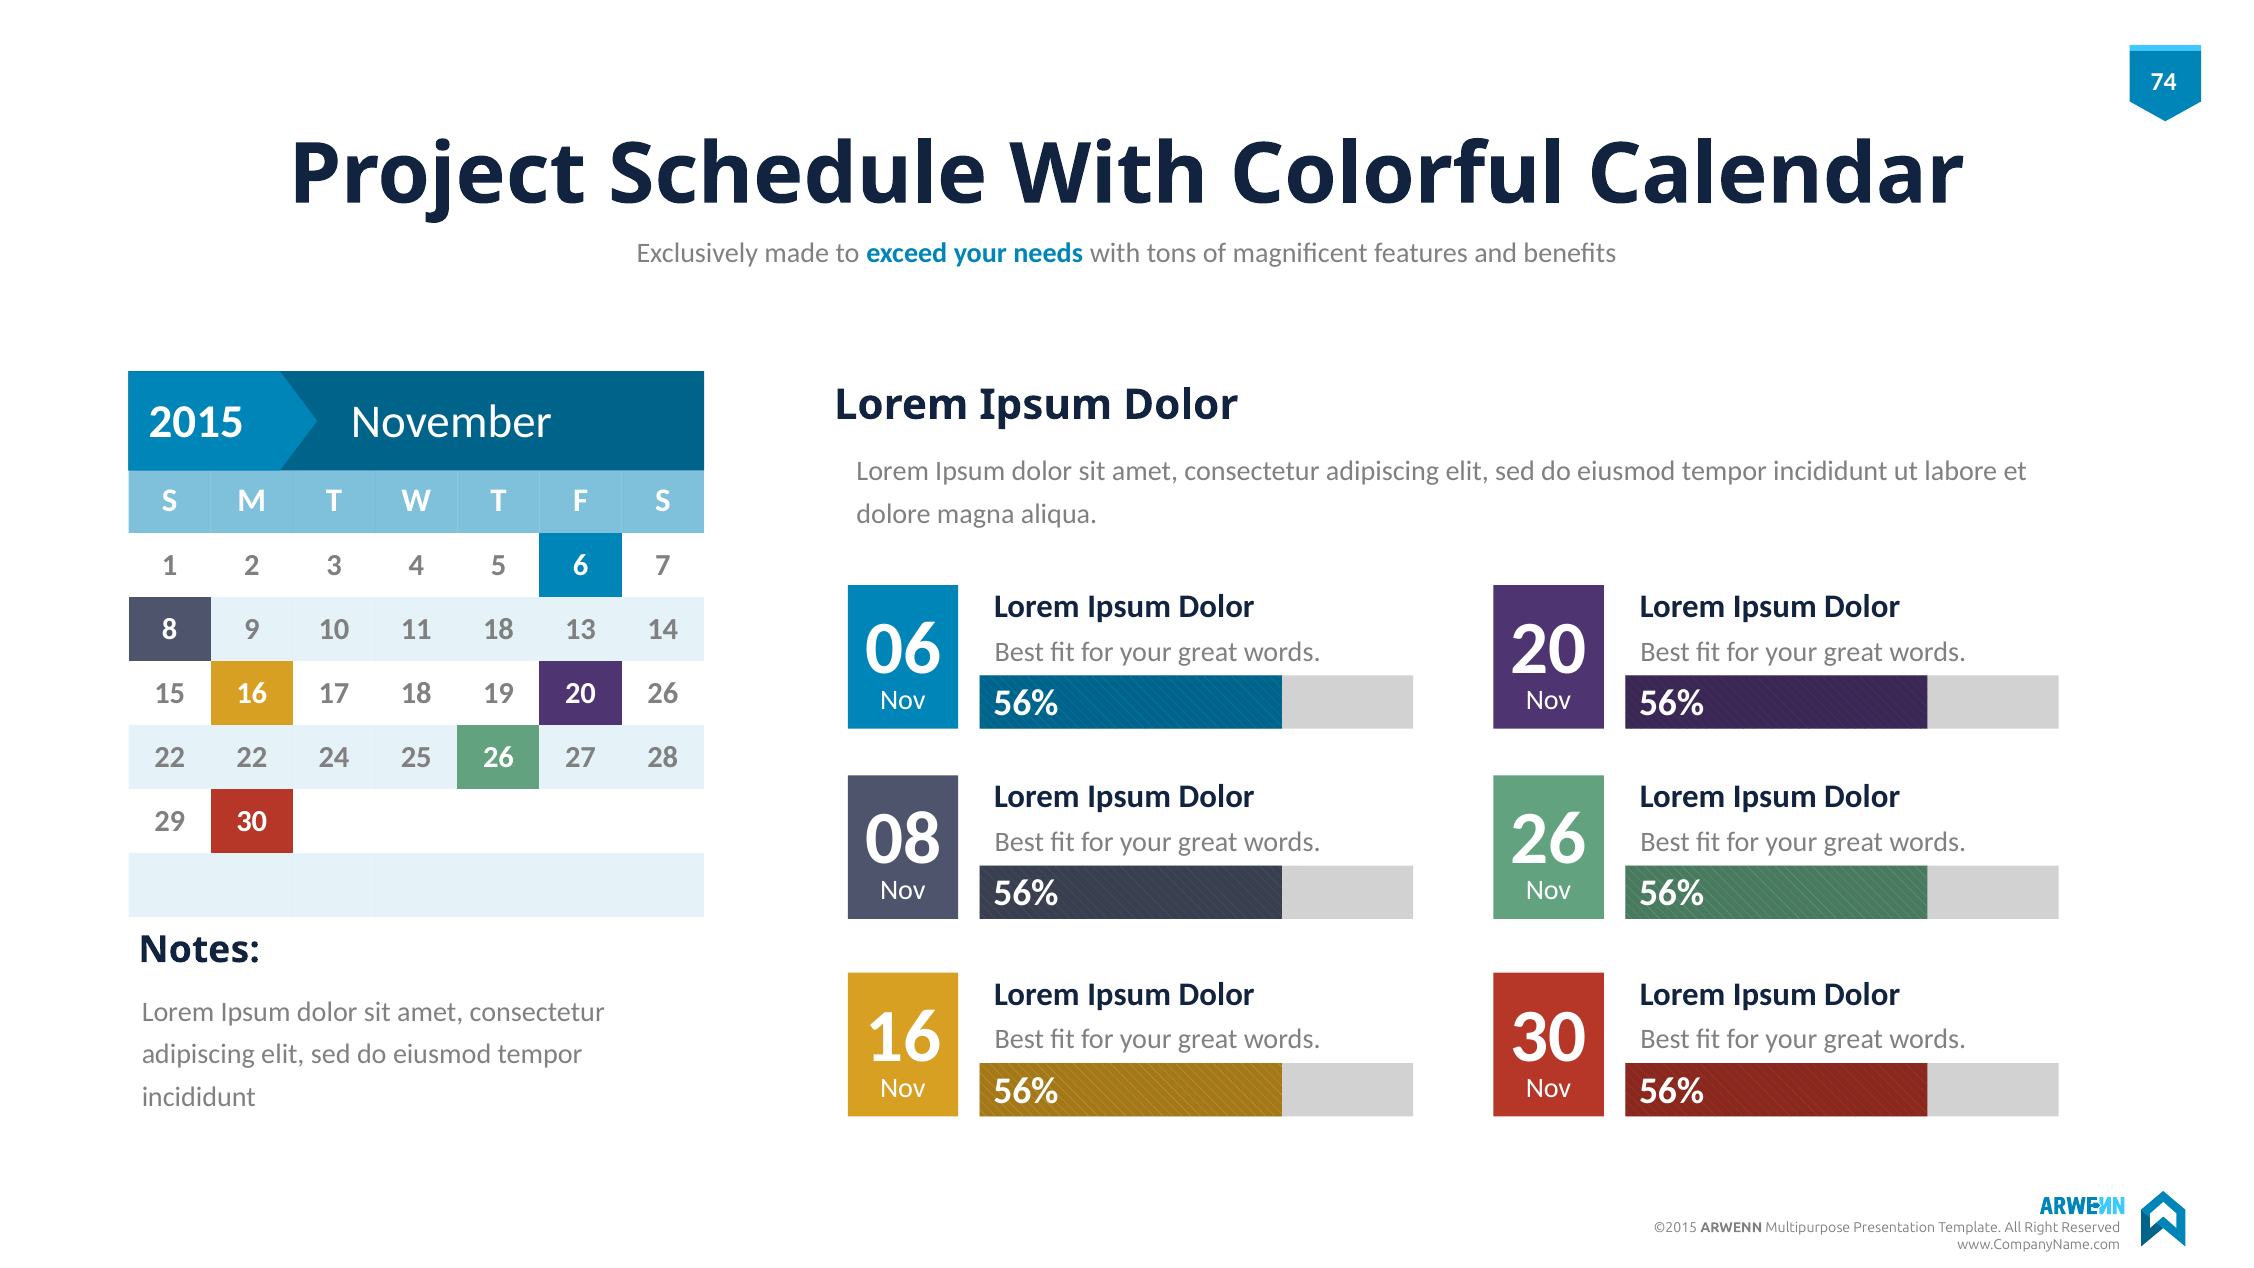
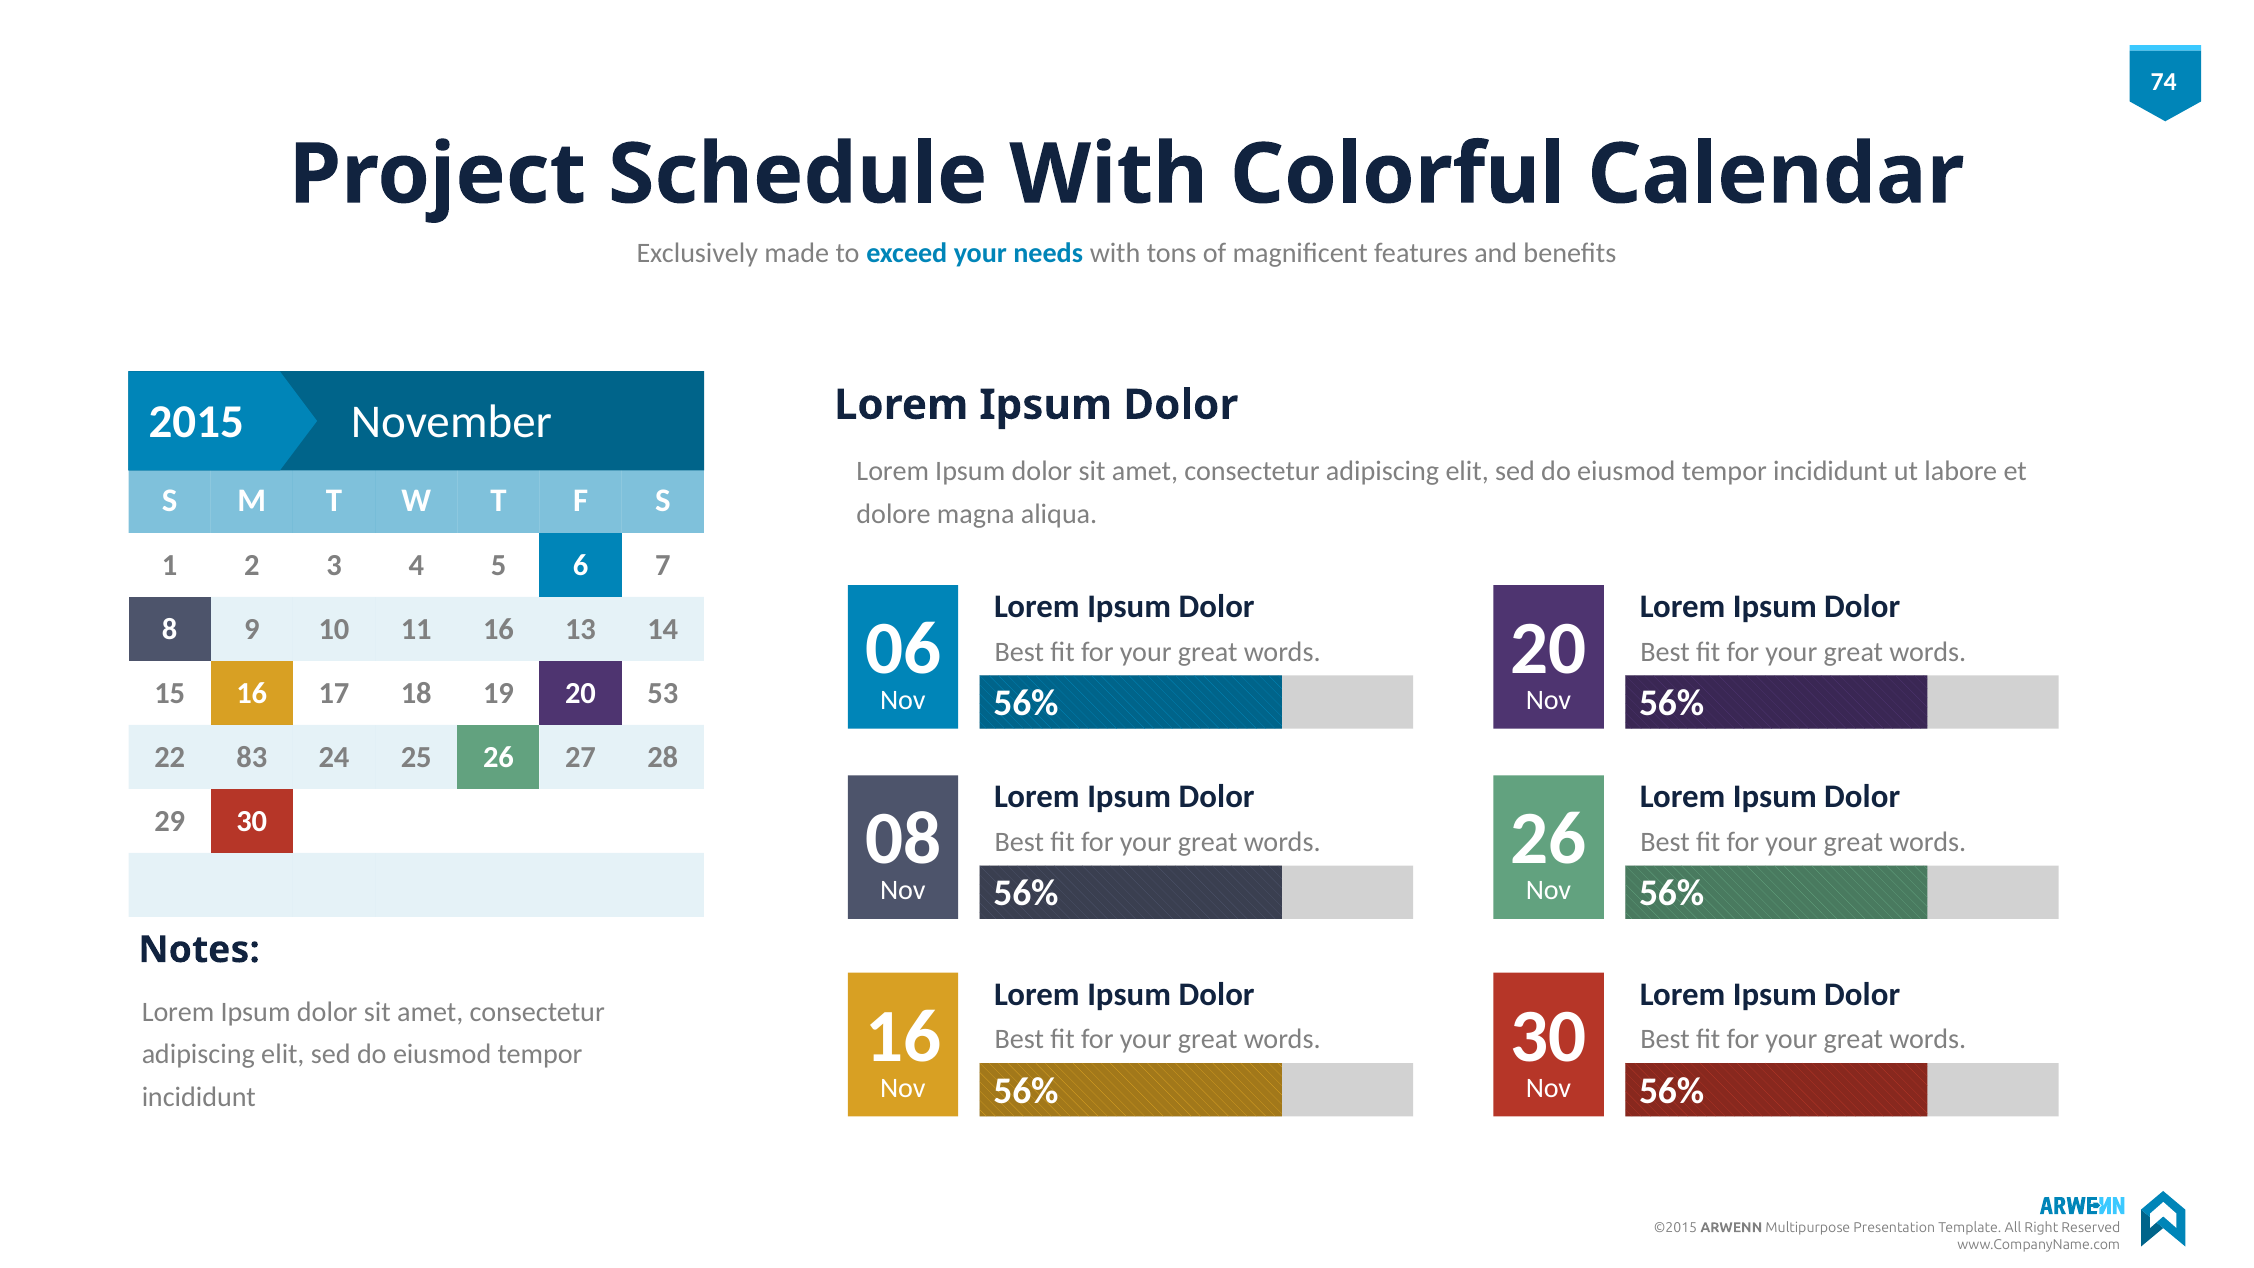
11 18: 18 -> 16
20 26: 26 -> 53
22 22: 22 -> 83
